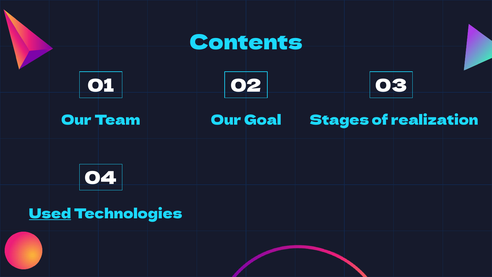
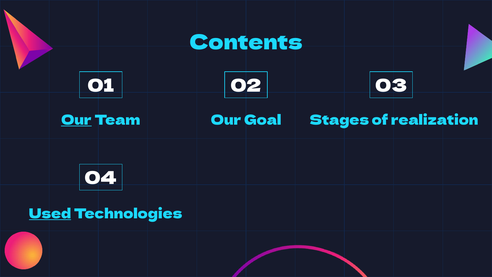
Our at (76, 120) underline: none -> present
